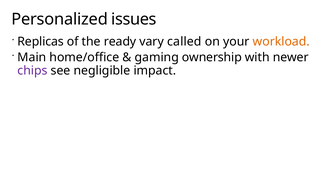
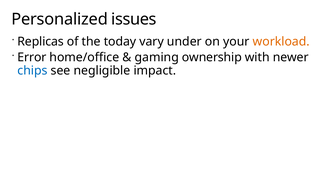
ready: ready -> today
called: called -> under
Main: Main -> Error
chips colour: purple -> blue
